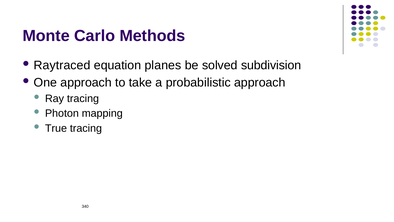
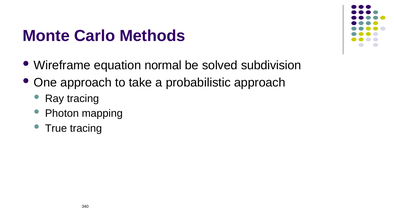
Raytraced: Raytraced -> Wireframe
planes: planes -> normal
